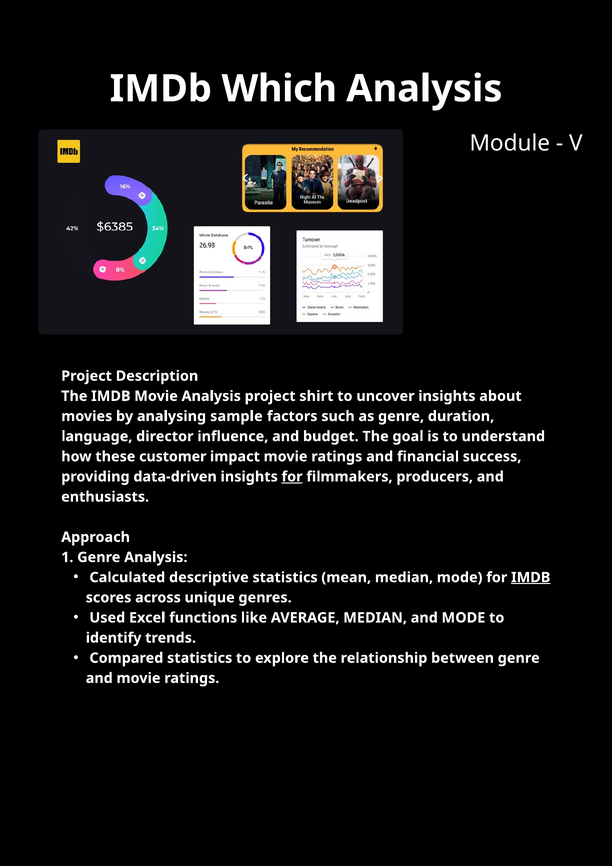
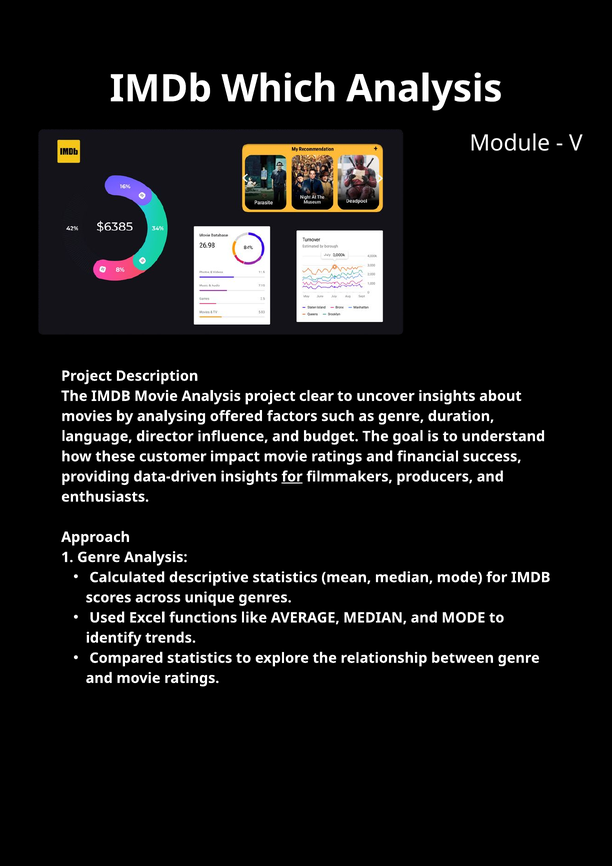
shirt: shirt -> clear
sample: sample -> offered
IMDB at (531, 578) underline: present -> none
